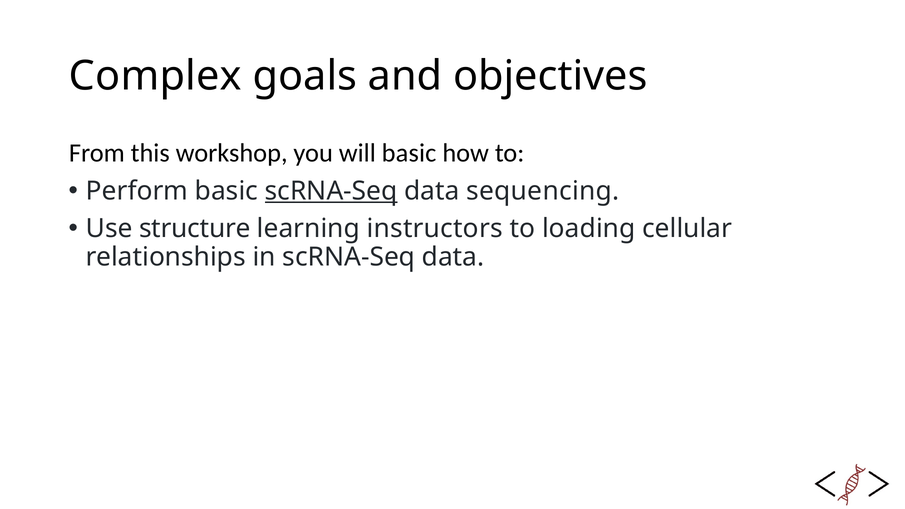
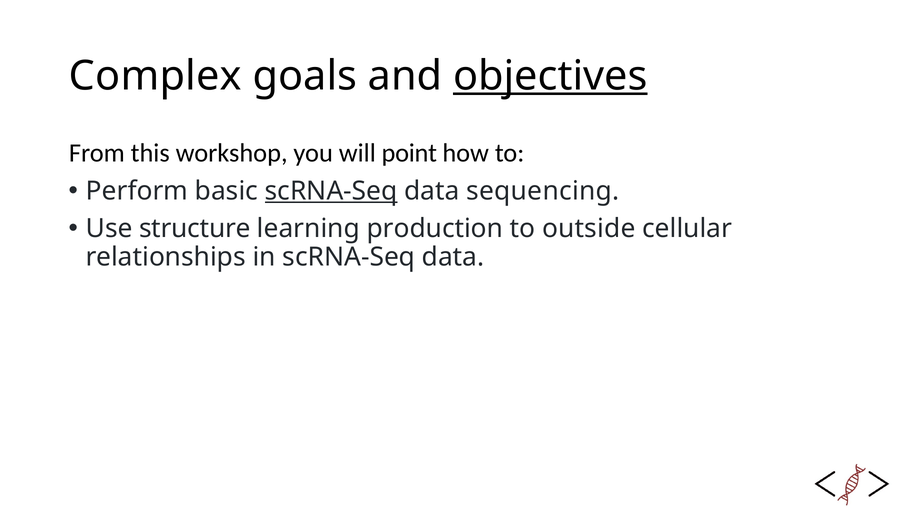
objectives underline: none -> present
will basic: basic -> point
instructors: instructors -> production
loading: loading -> outside
